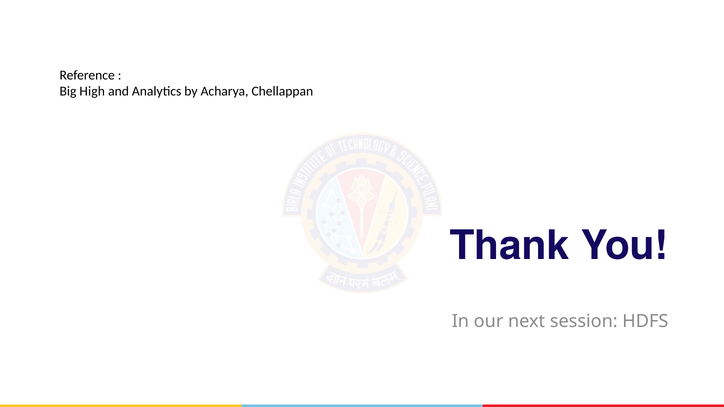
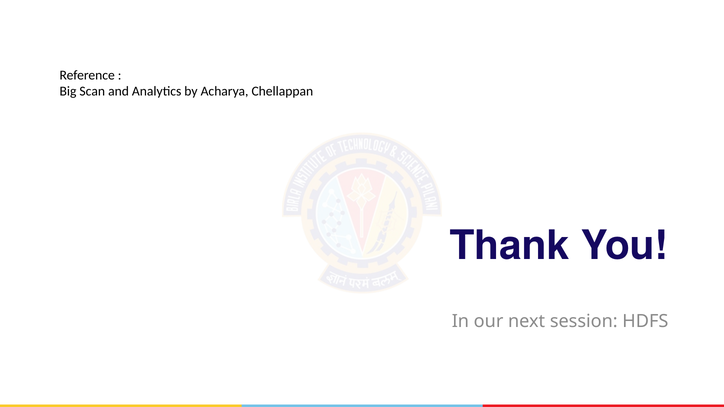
High: High -> Scan
